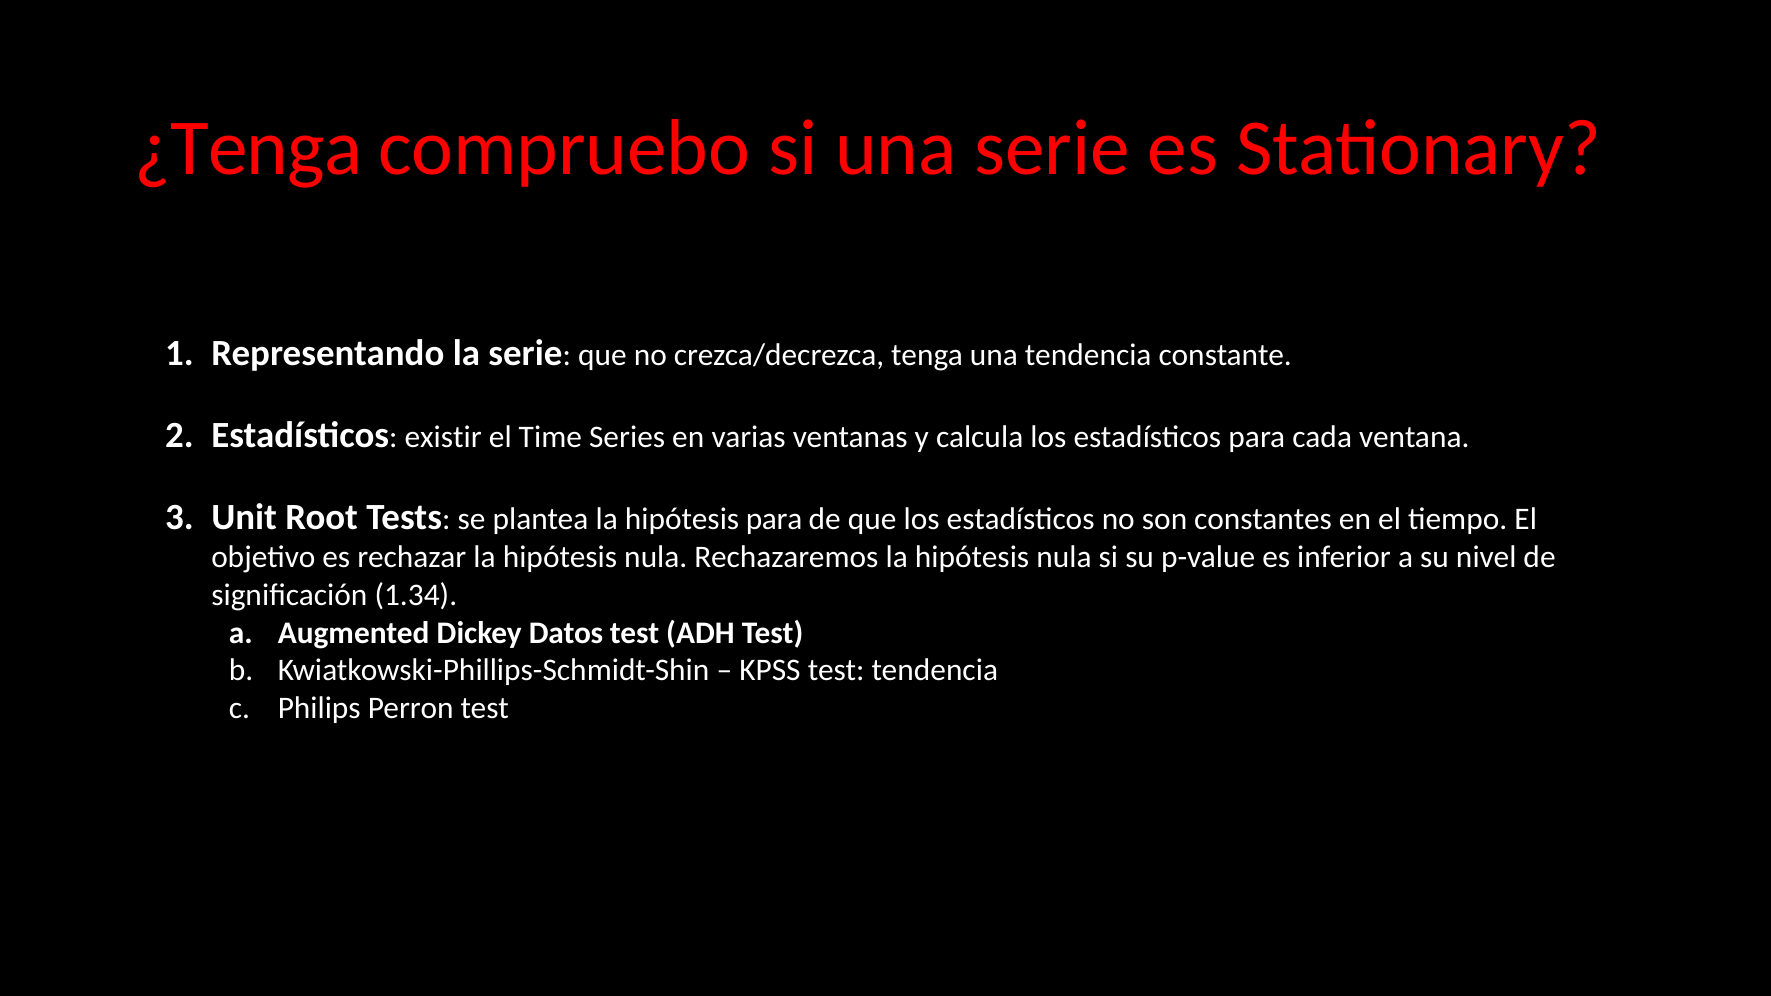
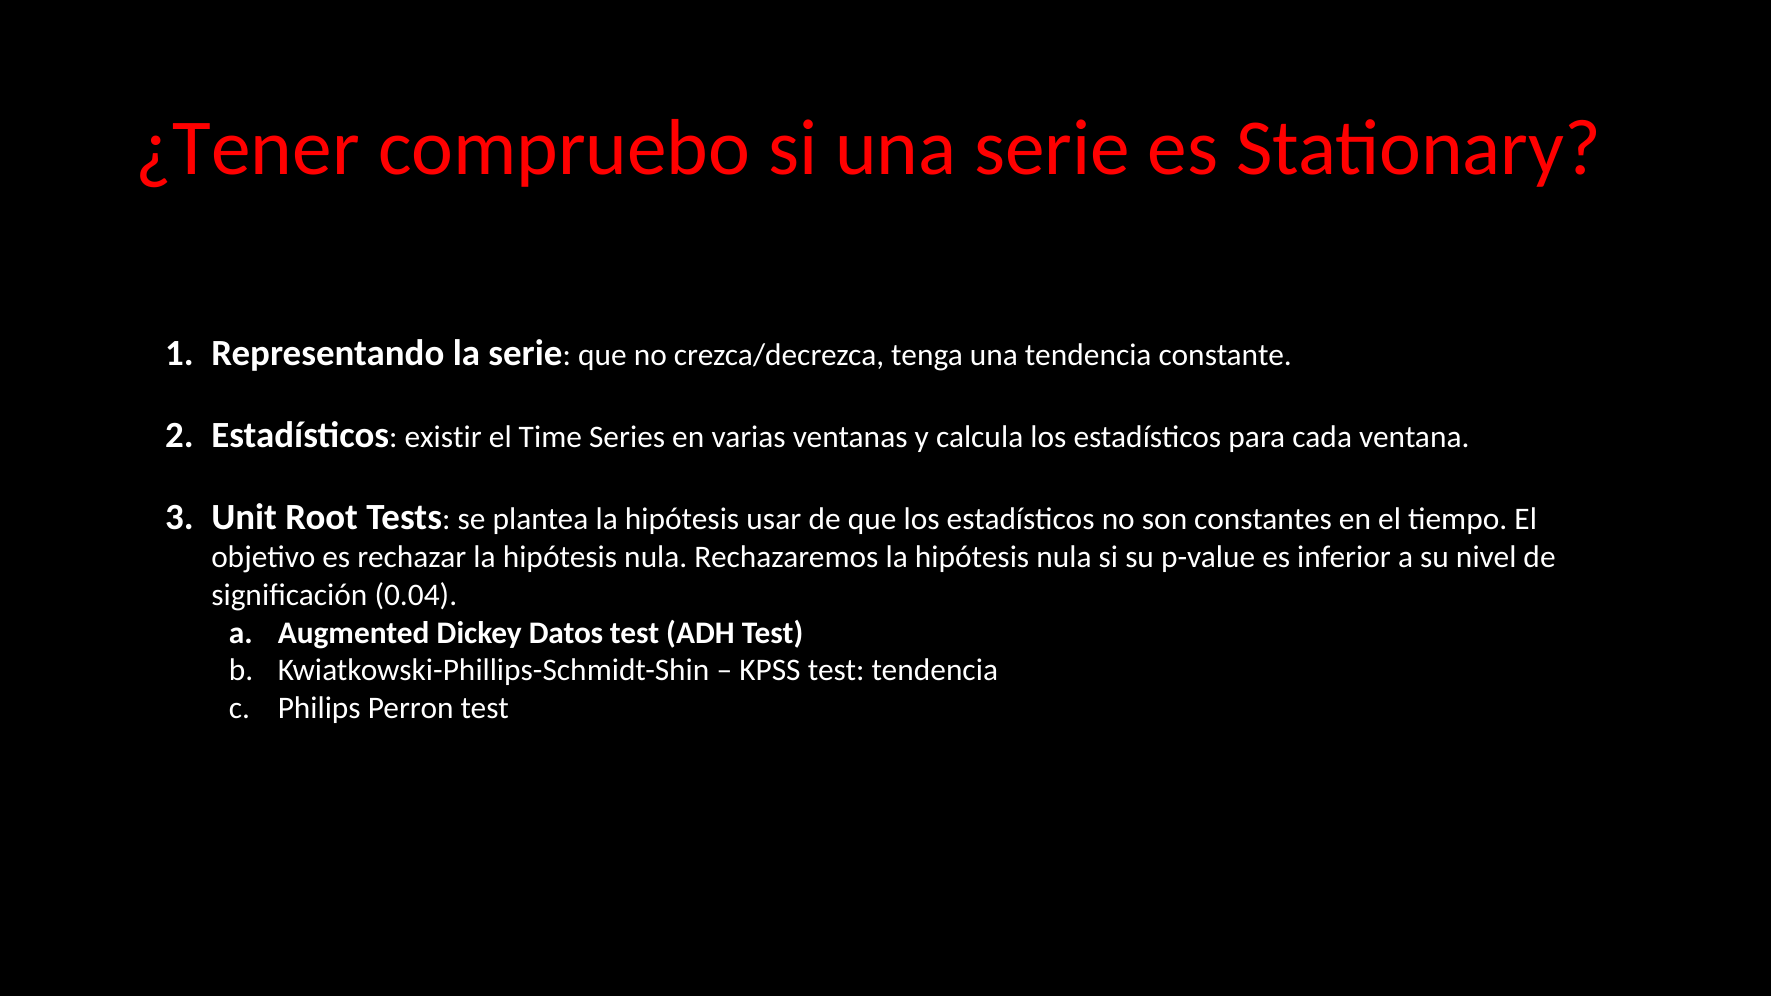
¿Tenga: ¿Tenga -> ¿Tener
hipótesis para: para -> usar
1.34: 1.34 -> 0.04
